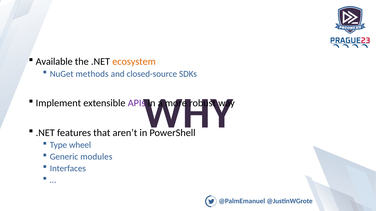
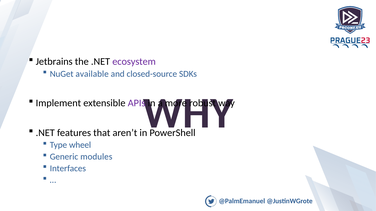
Available: Available -> Jetbrains
ecosystem colour: orange -> purple
methods: methods -> available
